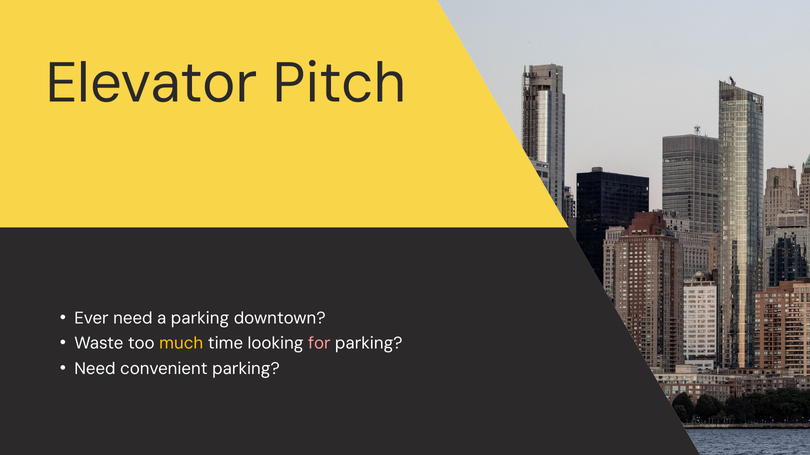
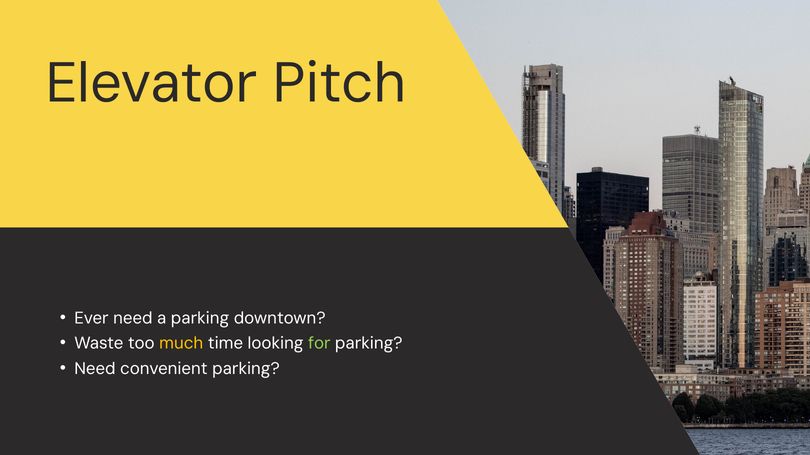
for colour: pink -> light green
